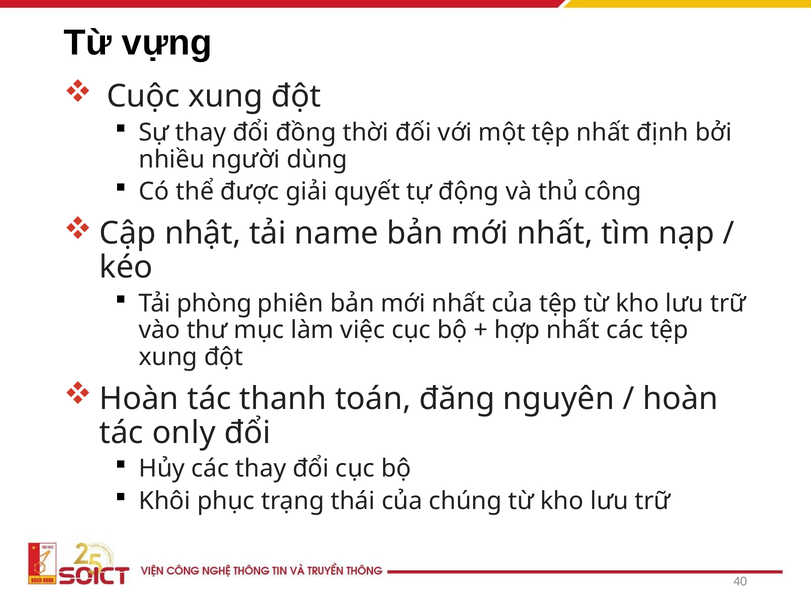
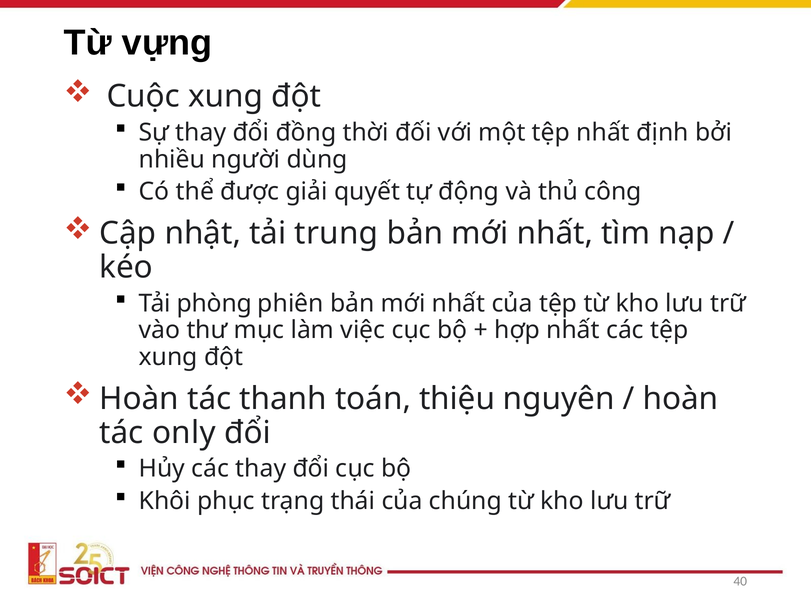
name: name -> trung
đăng: đăng -> thiệu
